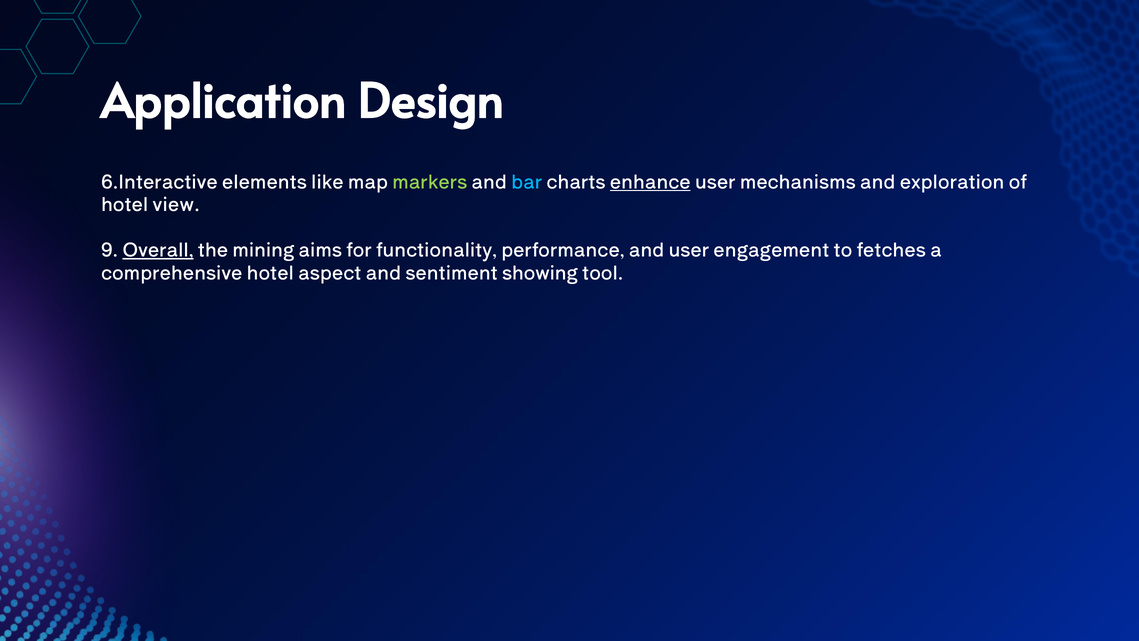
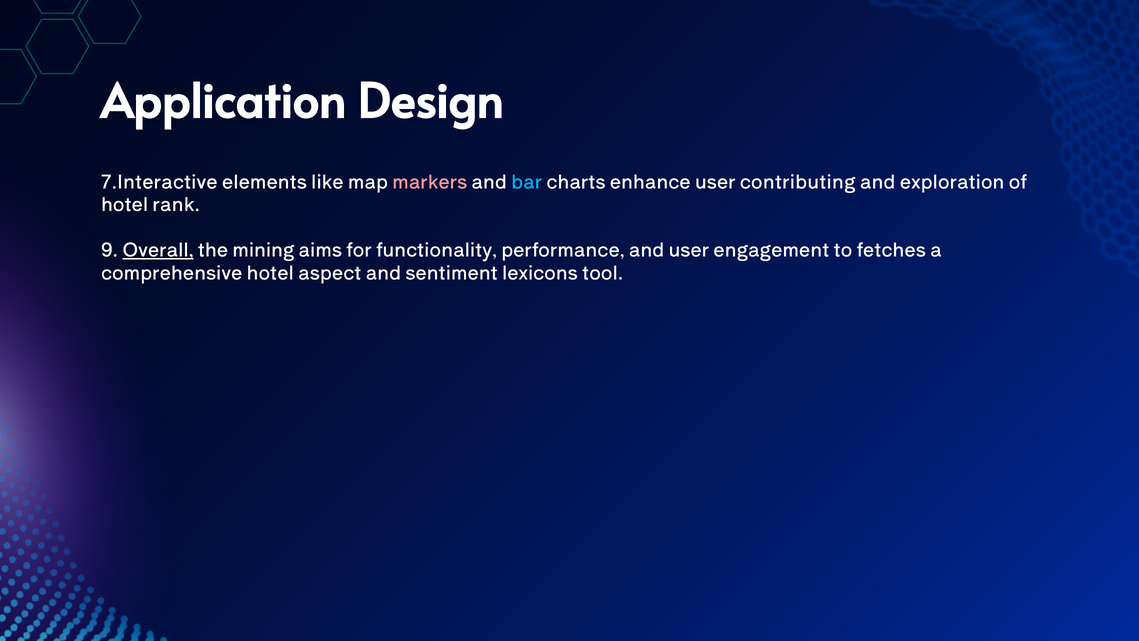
6.Interactive: 6.Interactive -> 7.Interactive
markers colour: light green -> pink
enhance underline: present -> none
mechanisms: mechanisms -> contributing
view: view -> rank
showing: showing -> lexicons
